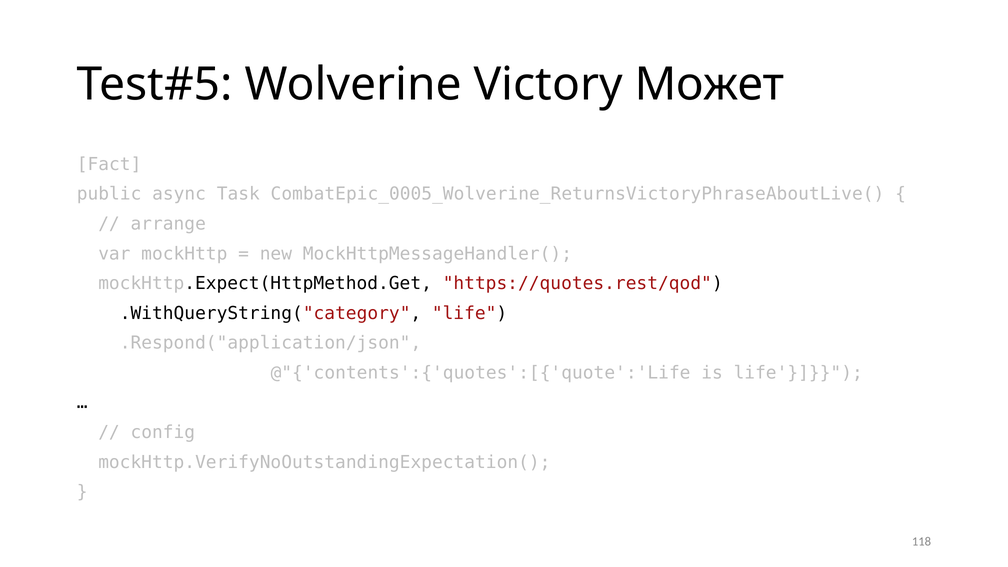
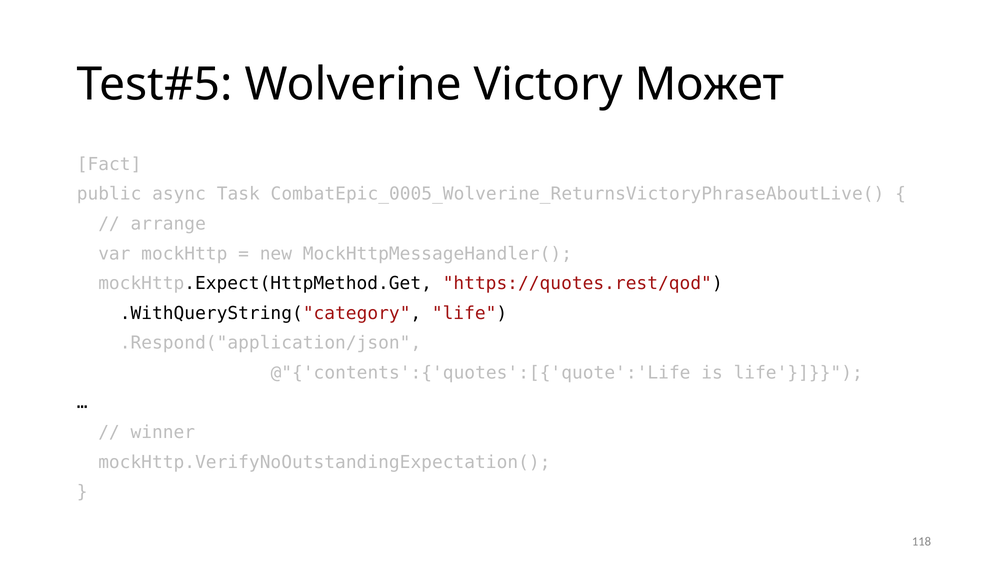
config: config -> winner
